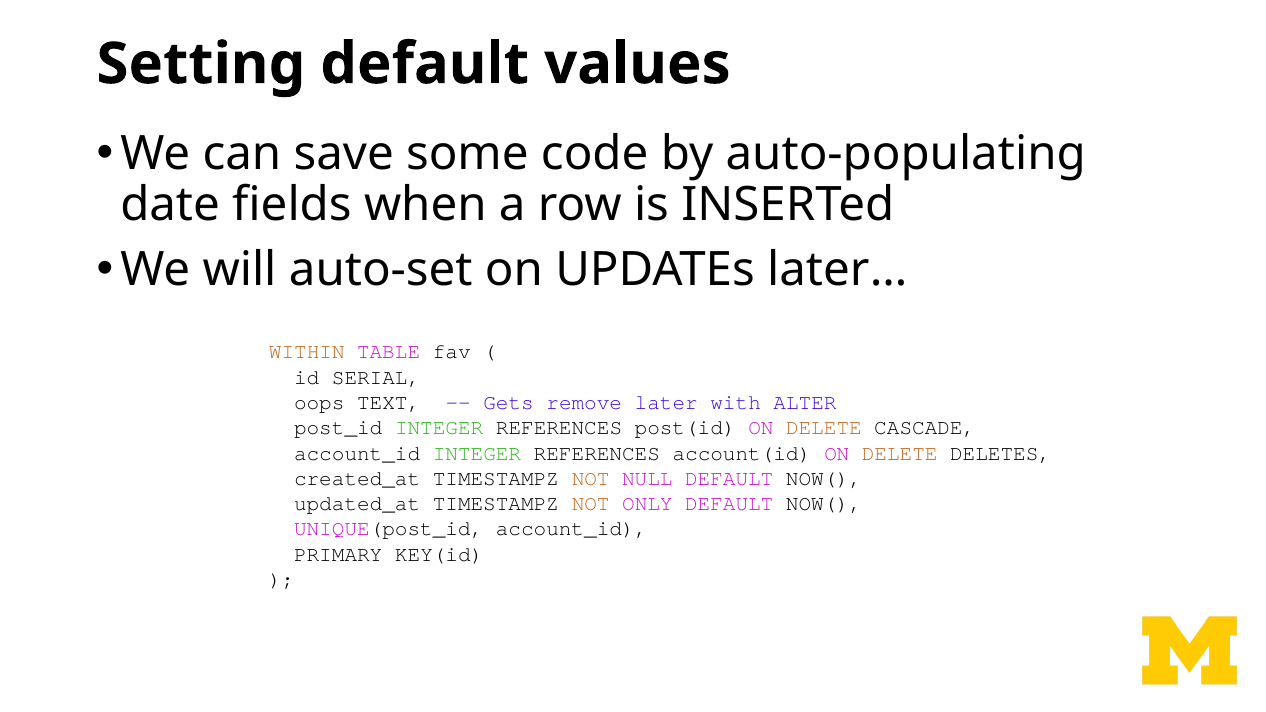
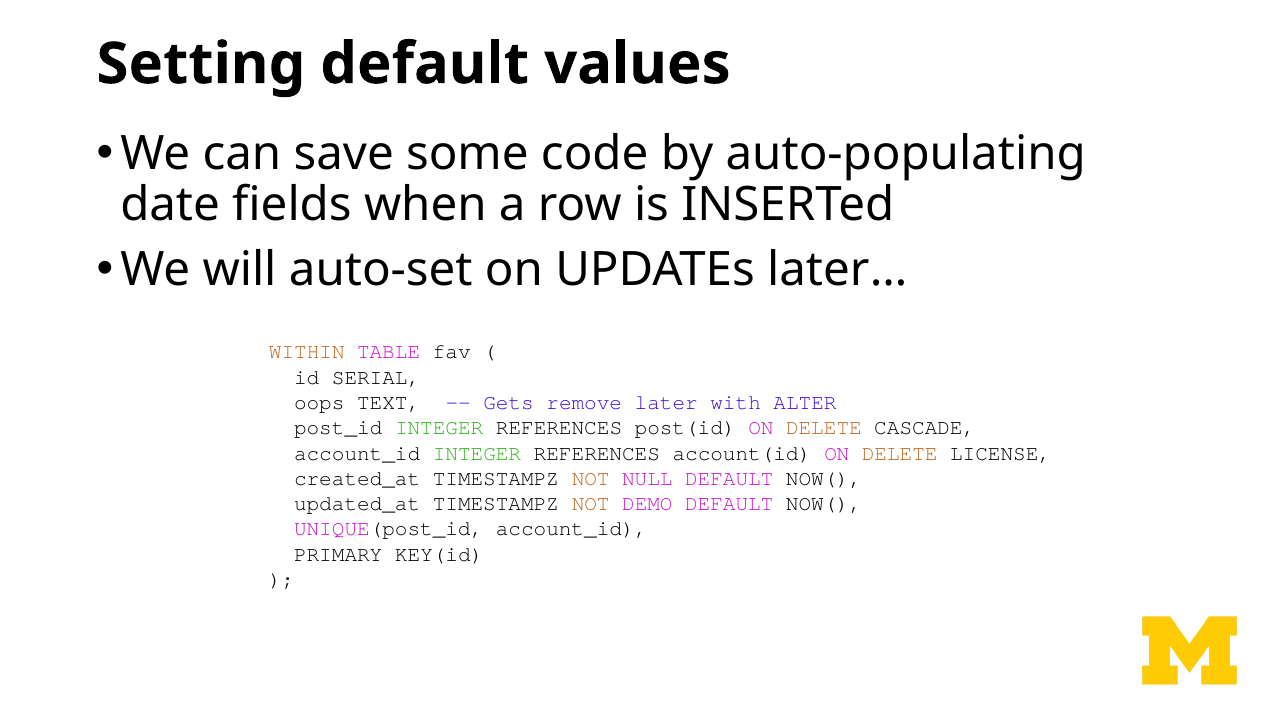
DELETES: DELETES -> LICENSE
ONLY: ONLY -> DEMO
